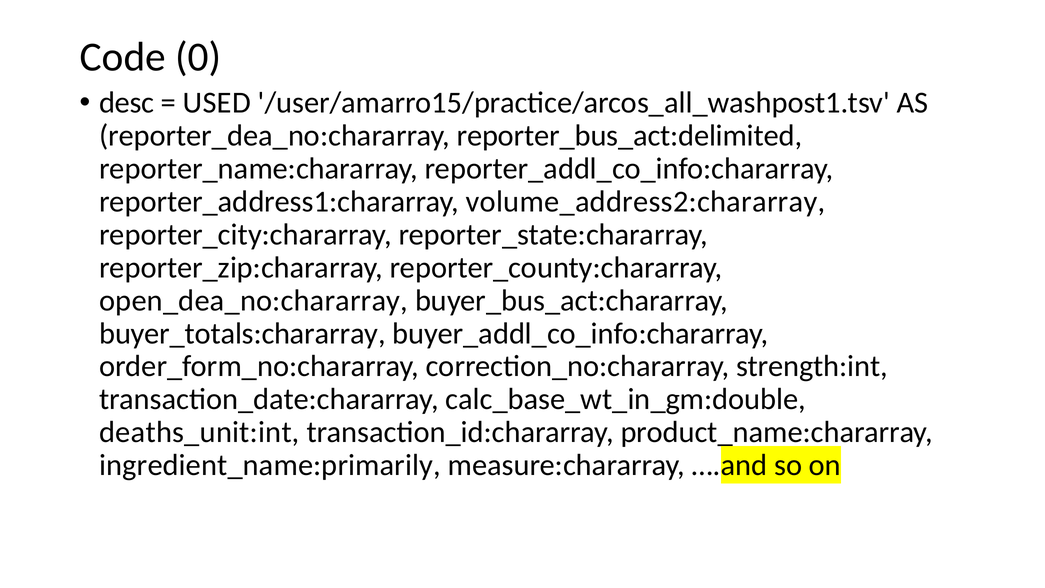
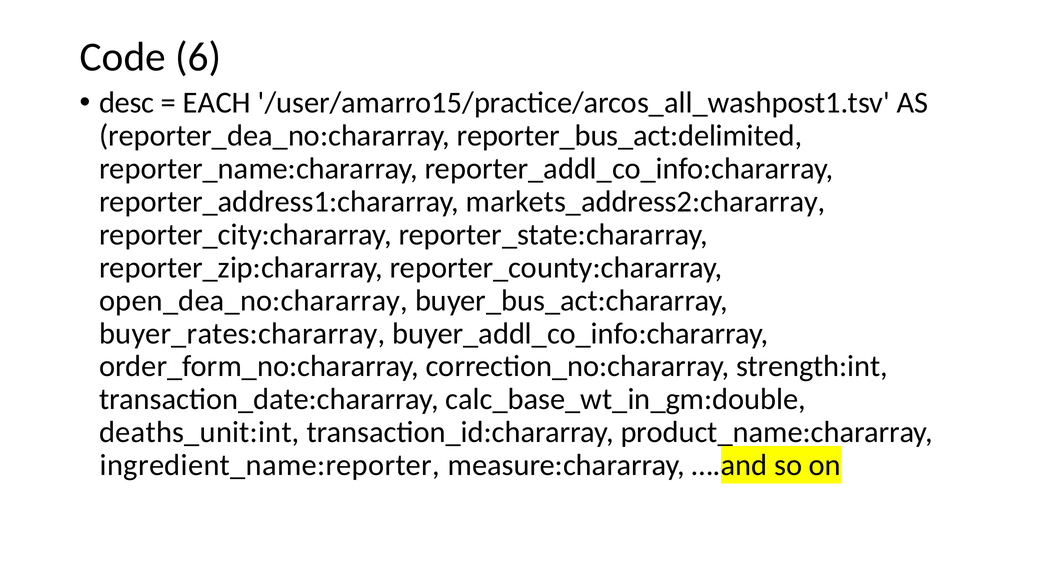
0: 0 -> 6
USED: USED -> EACH
volume_address2:chararray: volume_address2:chararray -> markets_address2:chararray
buyer_totals:chararray: buyer_totals:chararray -> buyer_rates:chararray
ingredient_name:primarily: ingredient_name:primarily -> ingredient_name:reporter
